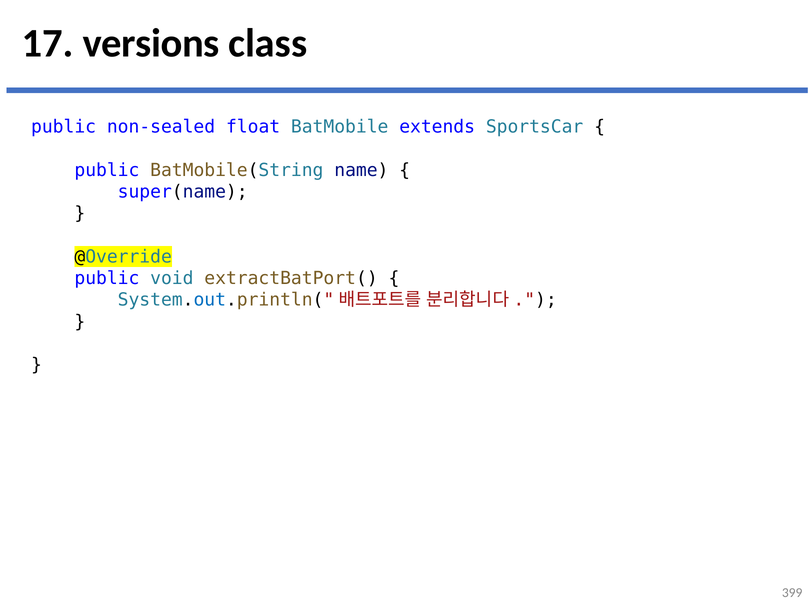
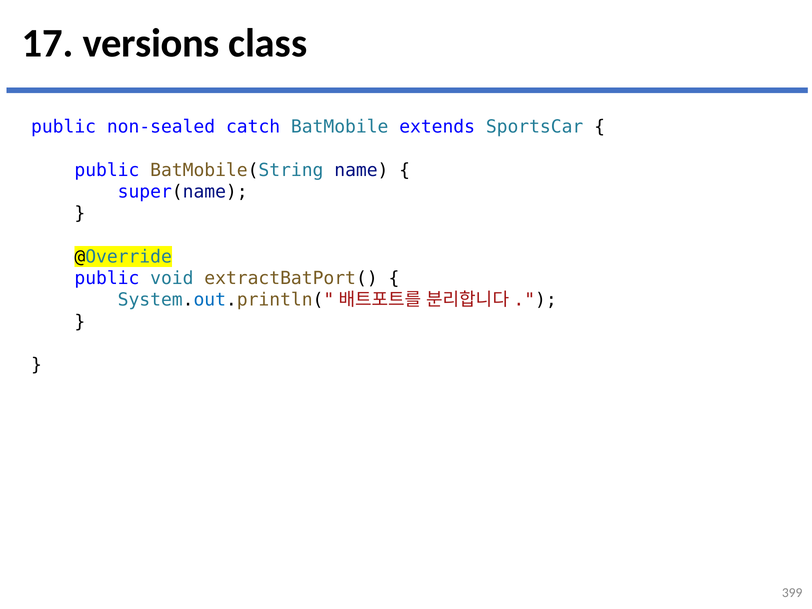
float: float -> catch
